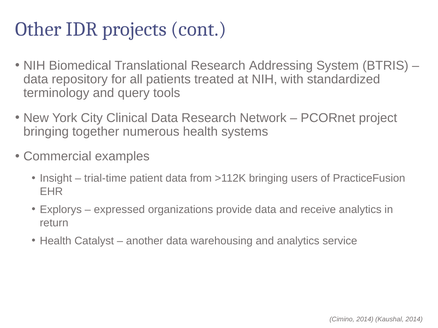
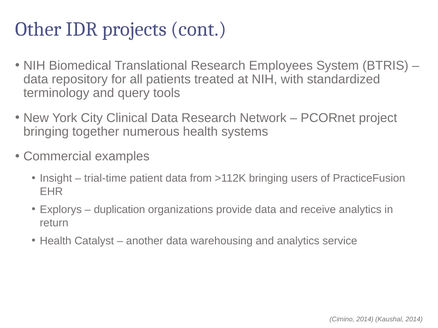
Addressing: Addressing -> Employees
expressed: expressed -> duplication
